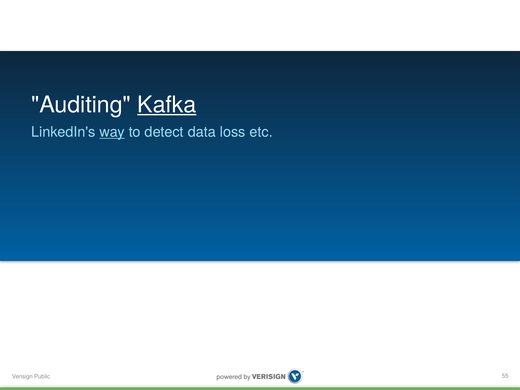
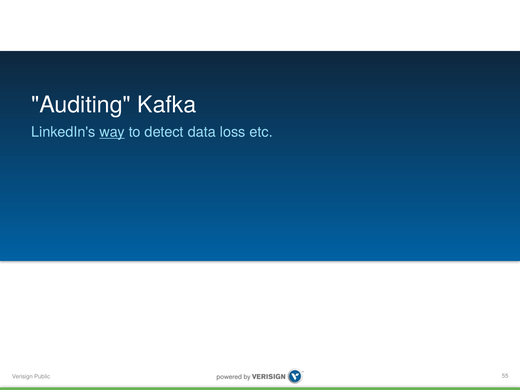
Kafka underline: present -> none
